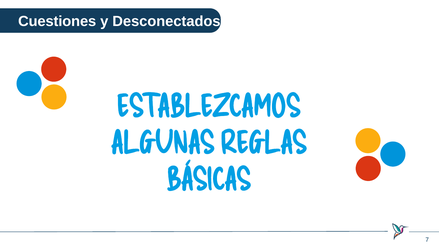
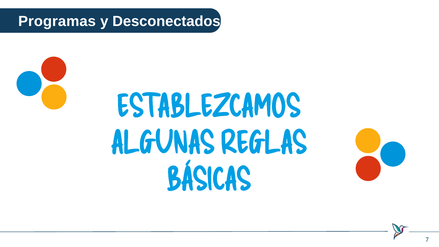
Cuestiones: Cuestiones -> Programas
